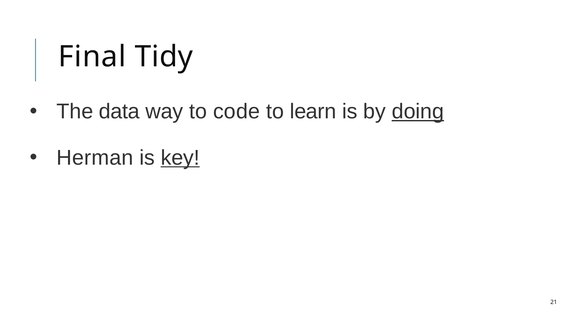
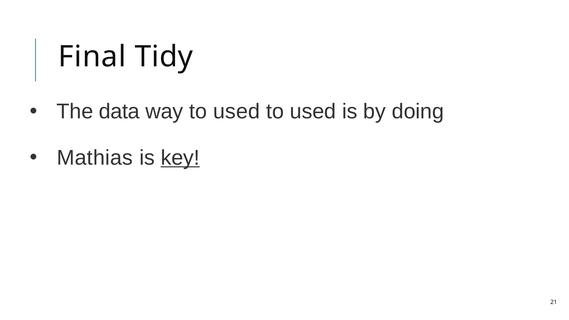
way to code: code -> used
learn at (313, 112): learn -> used
doing underline: present -> none
Herman: Herman -> Mathias
